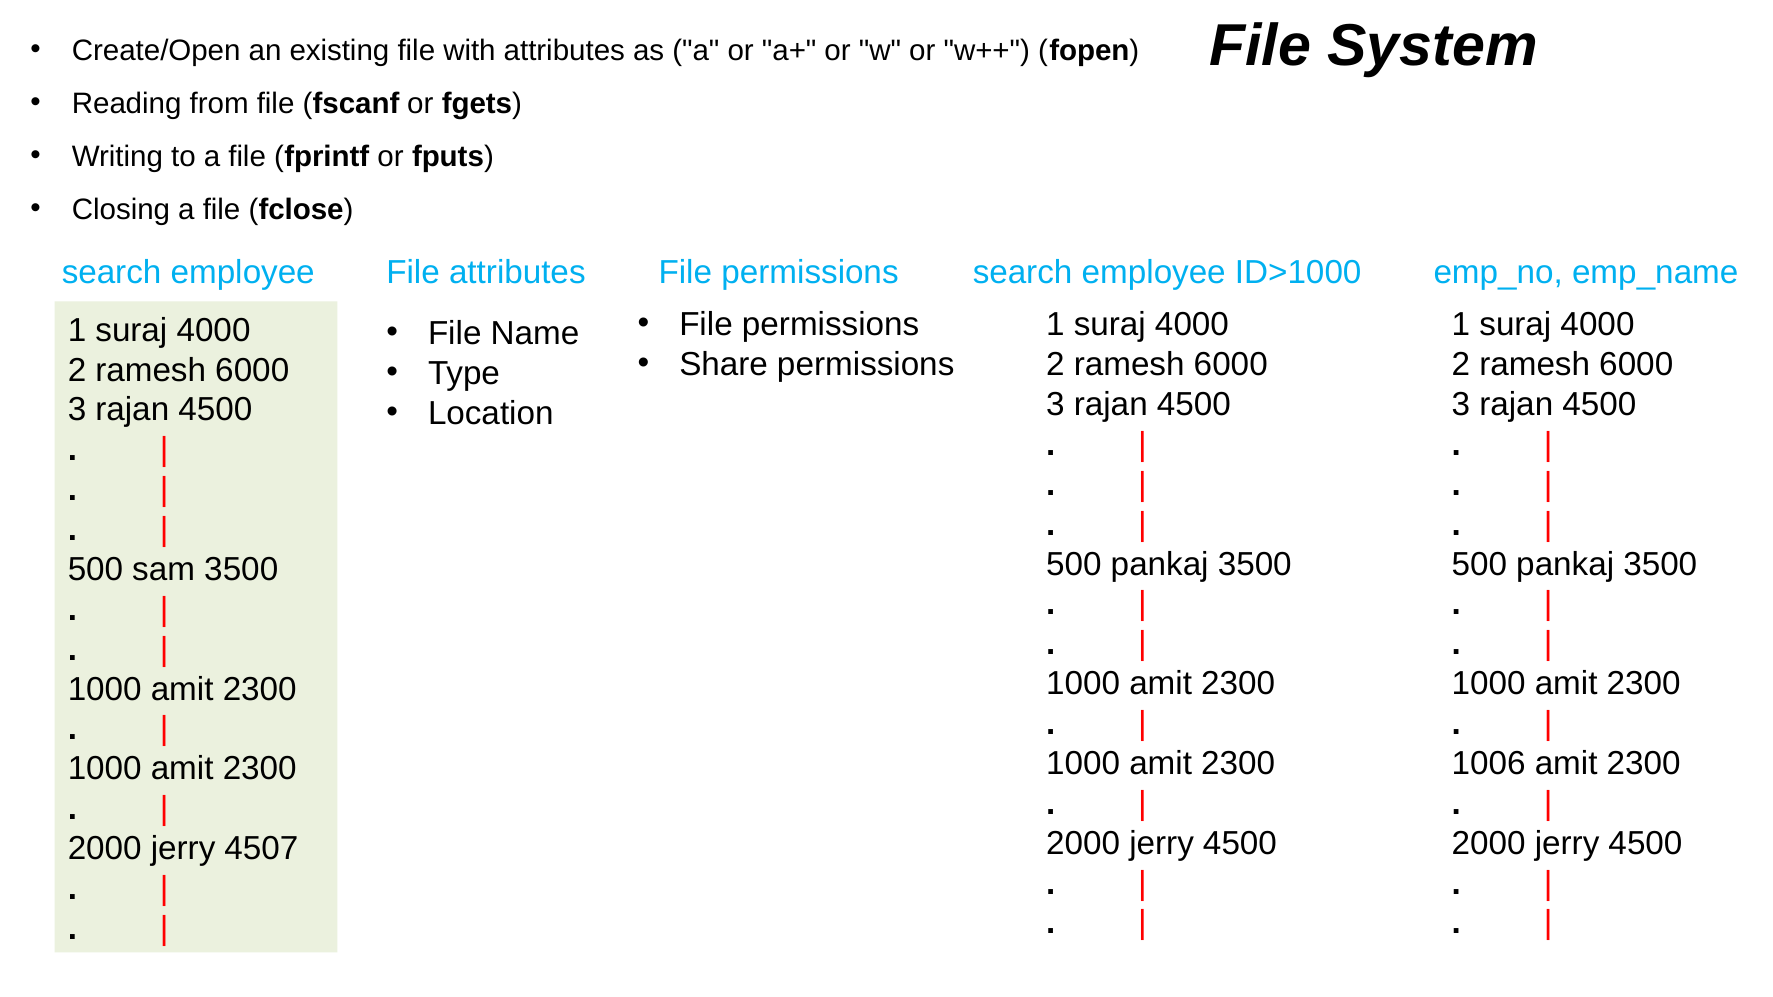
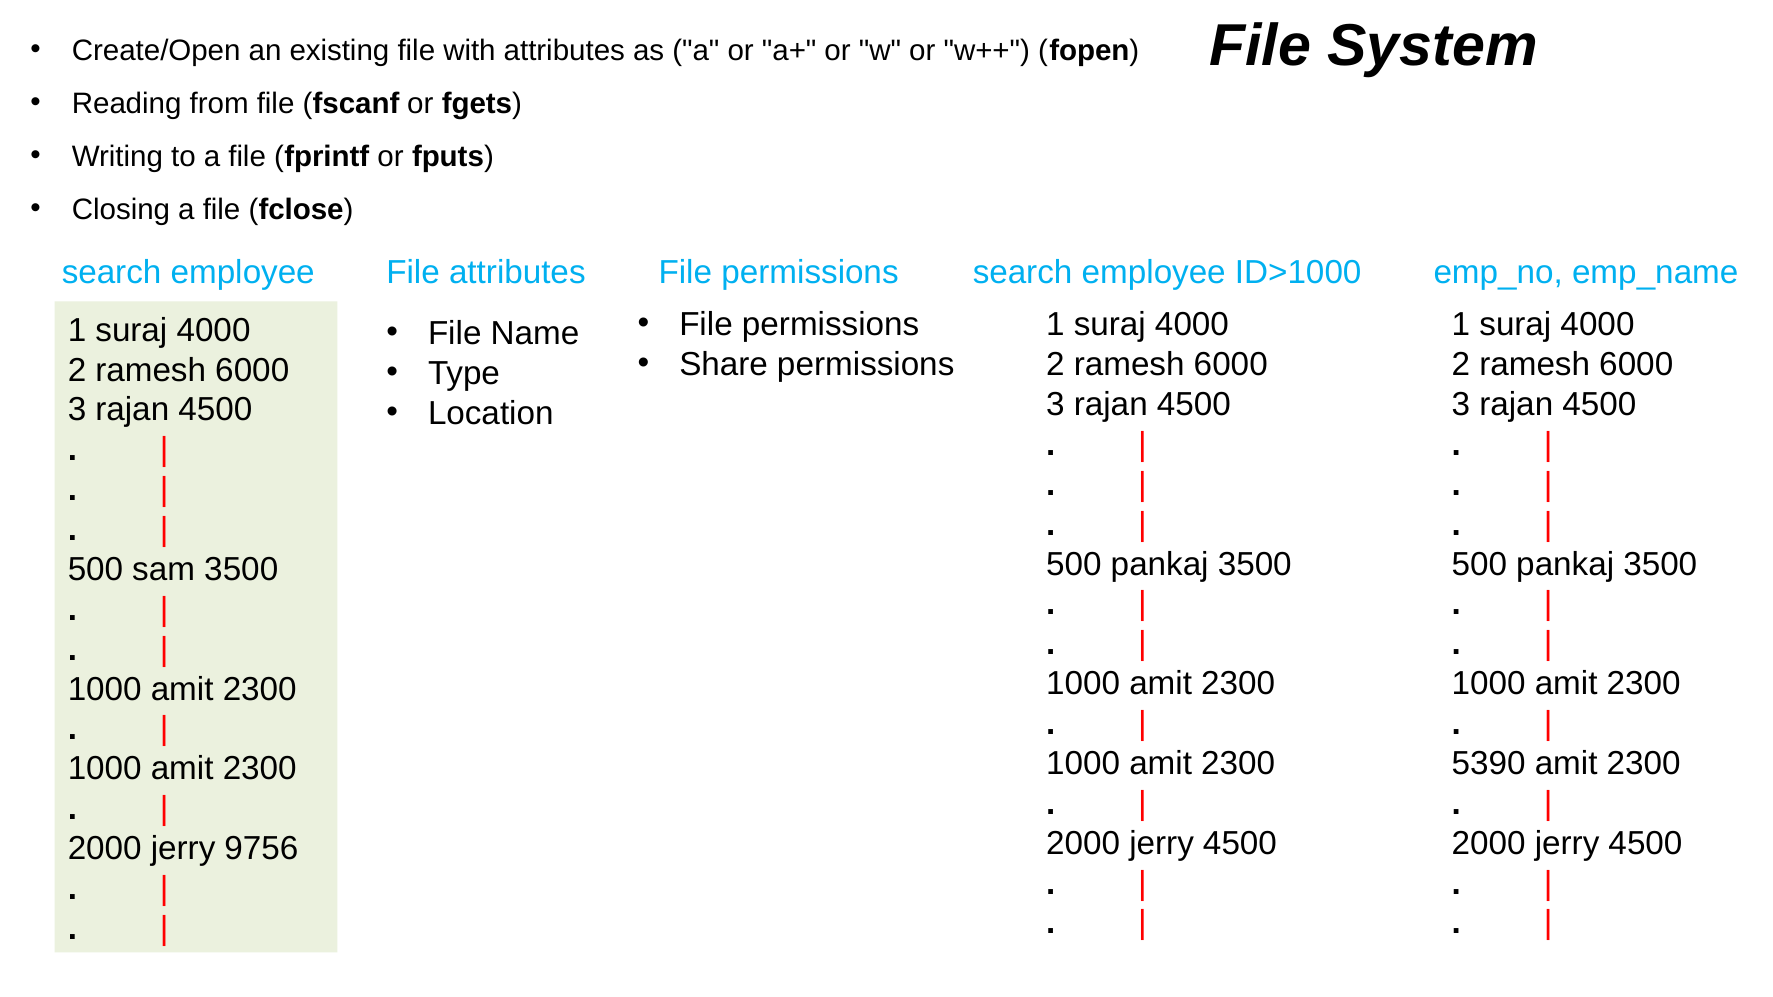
1006: 1006 -> 5390
4507: 4507 -> 9756
